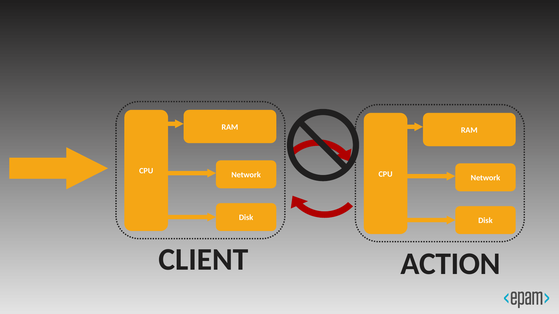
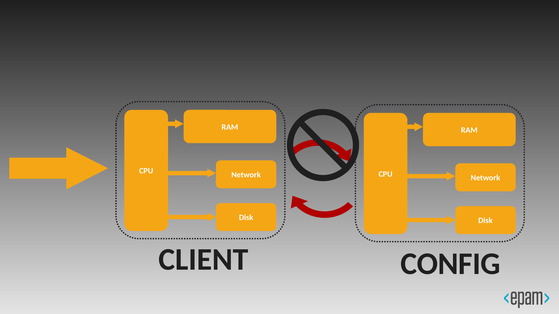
ACTION: ACTION -> CONFIG
